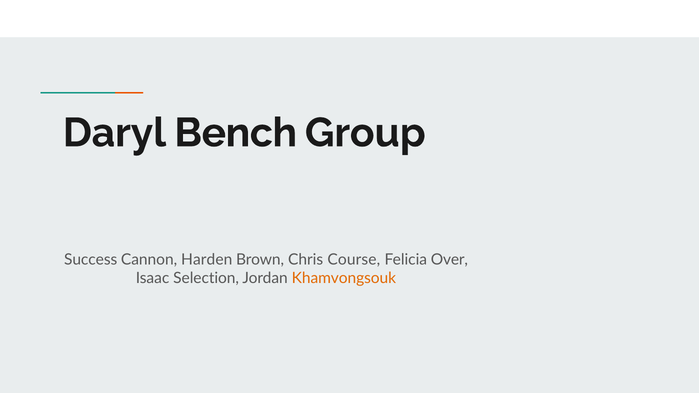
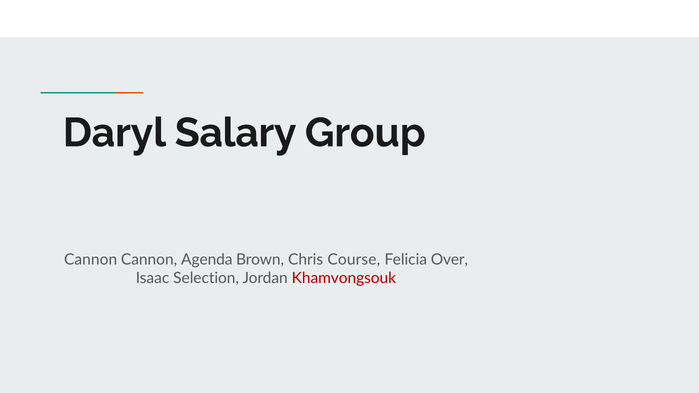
Bench: Bench -> Salary
Success at (91, 260): Success -> Cannon
Harden: Harden -> Agenda
Khamvongsouk colour: orange -> red
